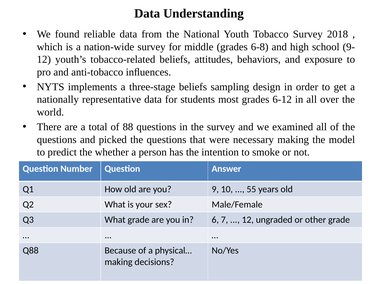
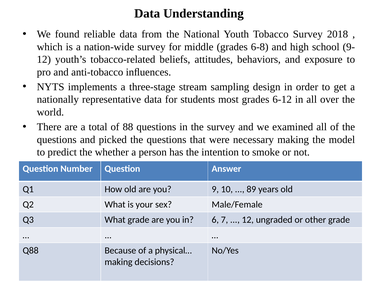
three-stage beliefs: beliefs -> stream
55: 55 -> 89
